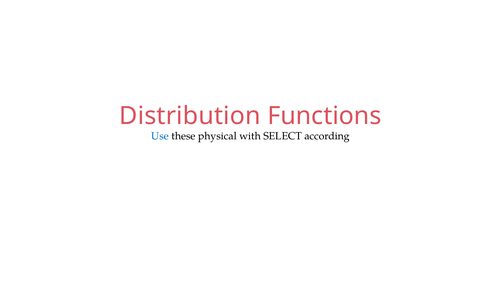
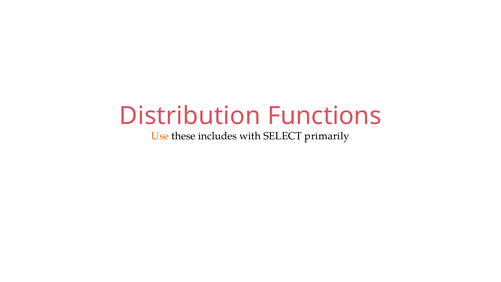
Use colour: blue -> orange
physical: physical -> includes
according: according -> primarily
